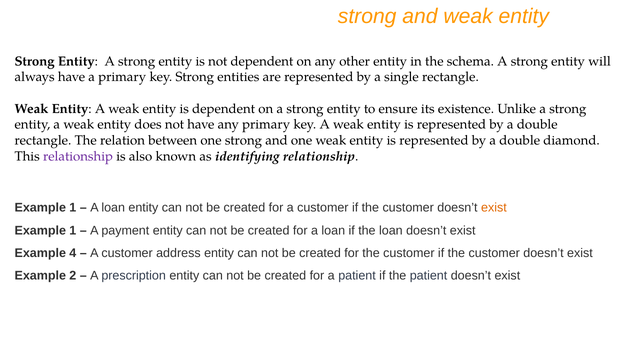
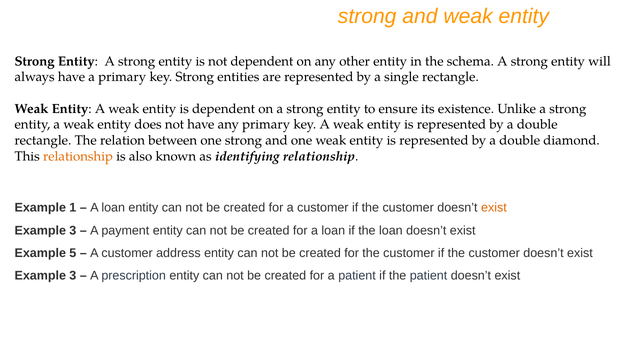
relationship at (78, 156) colour: purple -> orange
1 at (73, 230): 1 -> 3
4: 4 -> 5
2 at (73, 275): 2 -> 3
